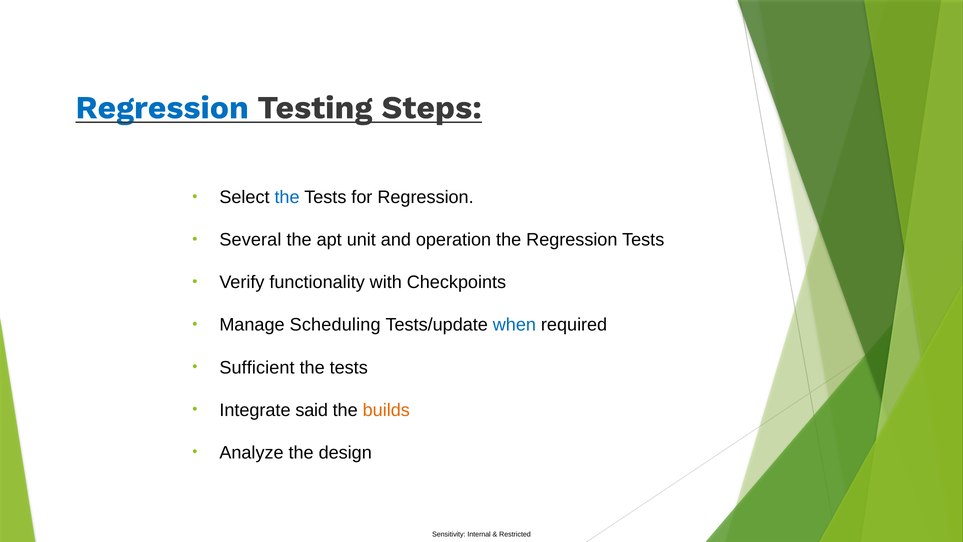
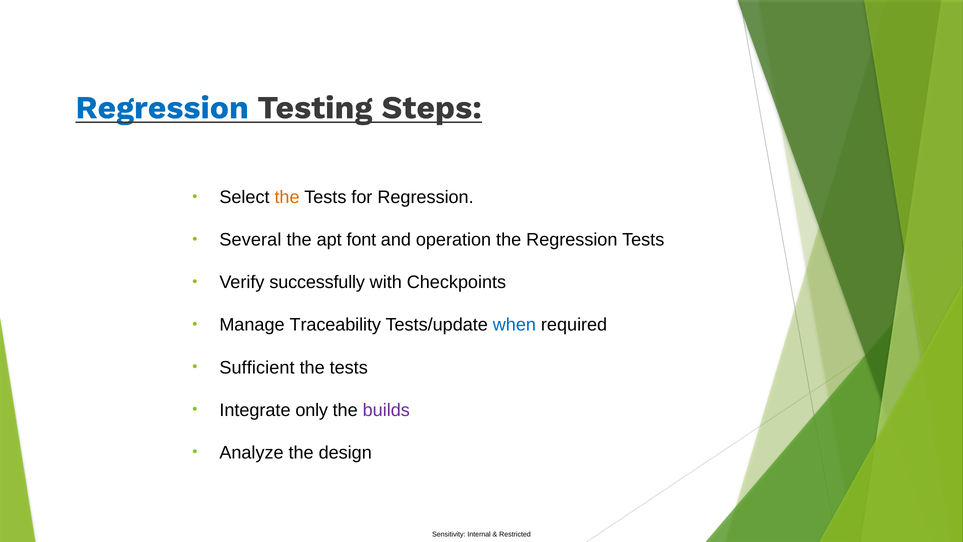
the at (287, 197) colour: blue -> orange
unit: unit -> font
functionality: functionality -> successfully
Scheduling: Scheduling -> Traceability
said: said -> only
builds colour: orange -> purple
